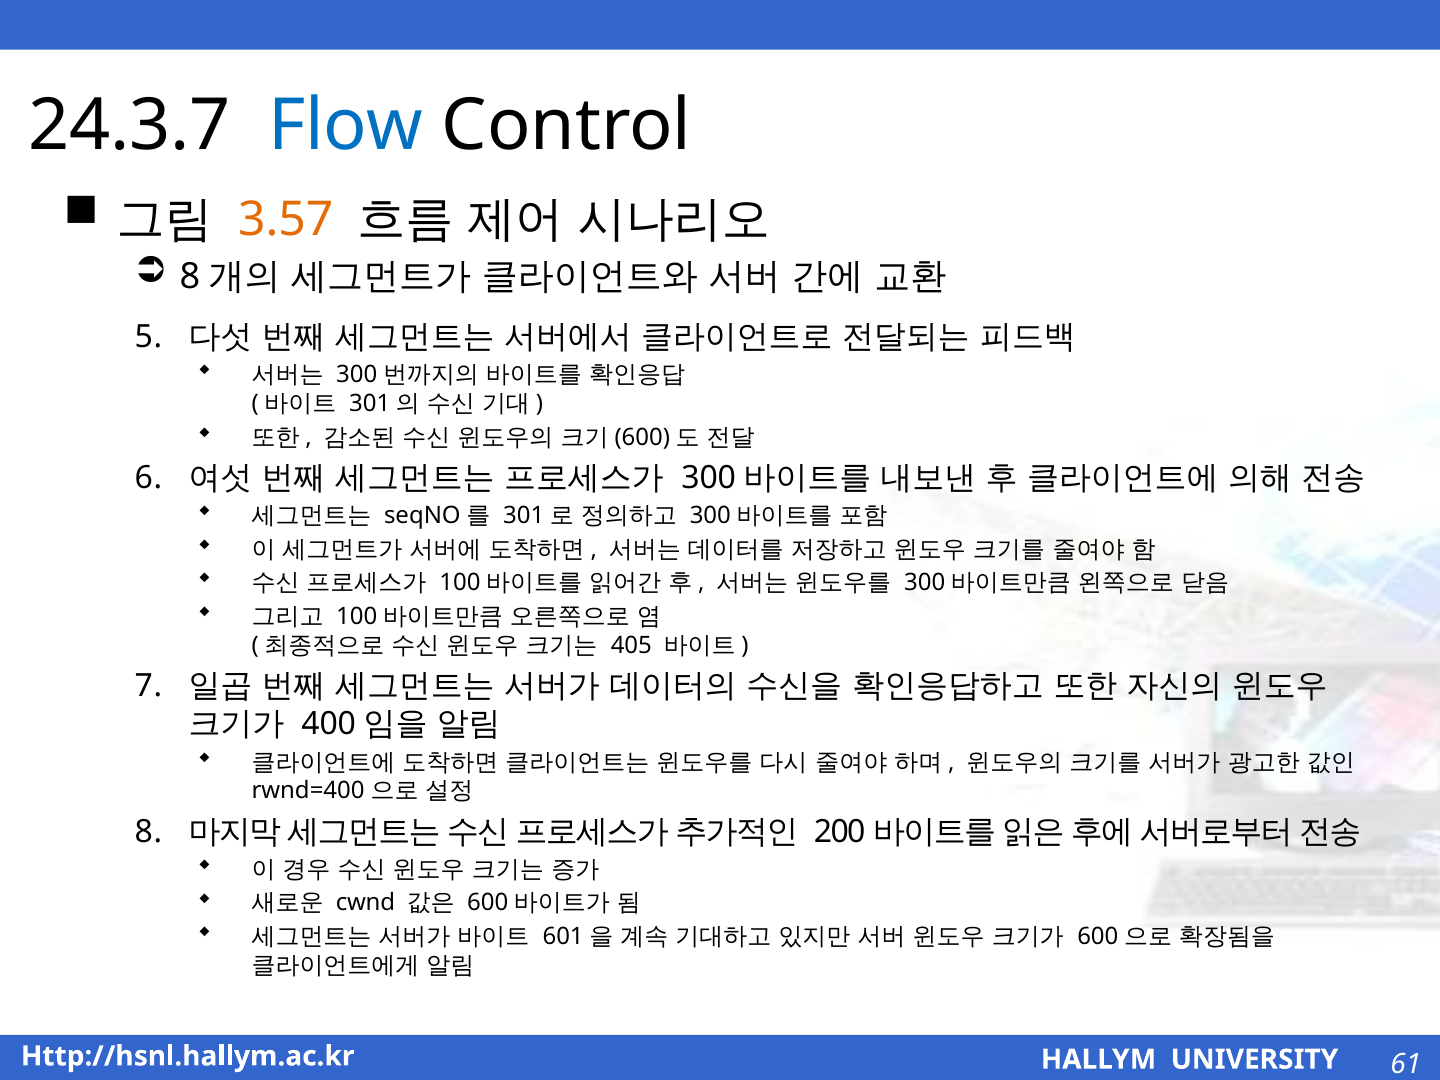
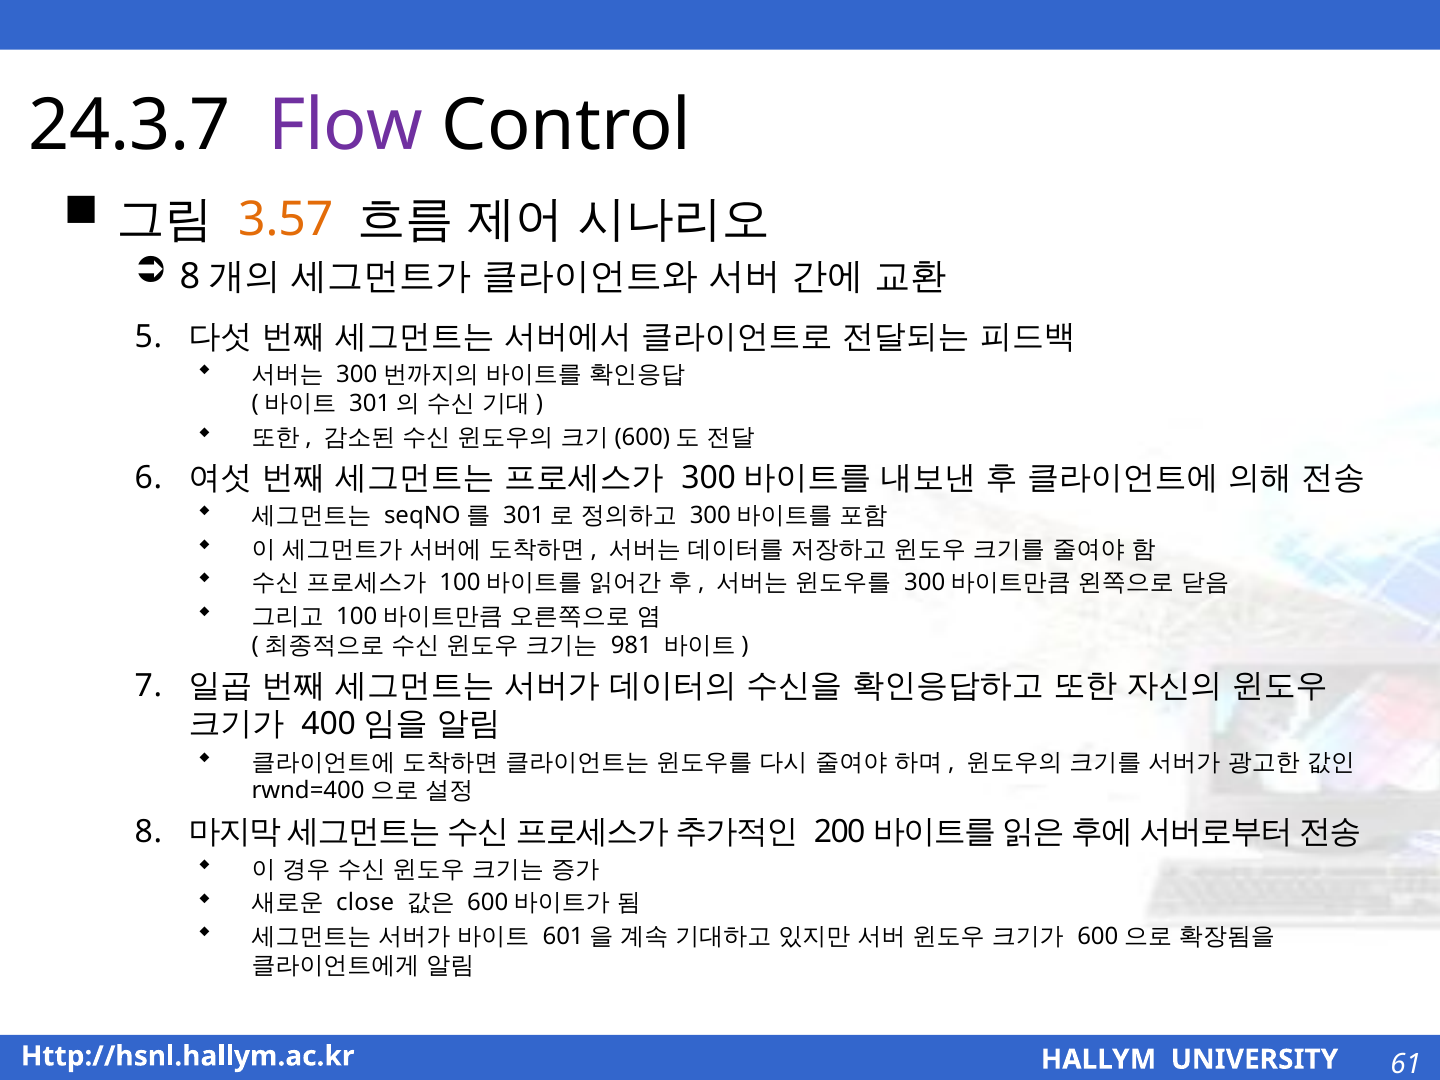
Flow colour: blue -> purple
405: 405 -> 981
cwnd: cwnd -> close
